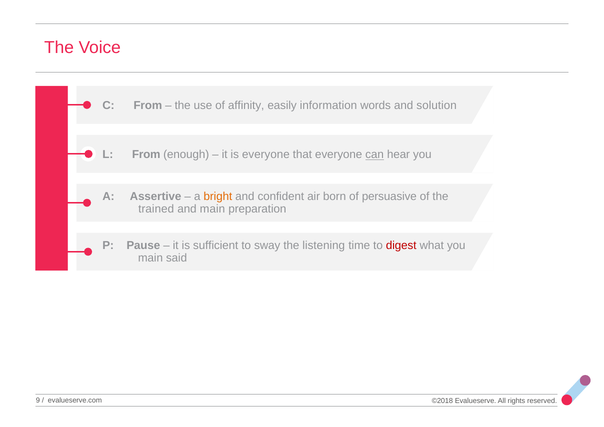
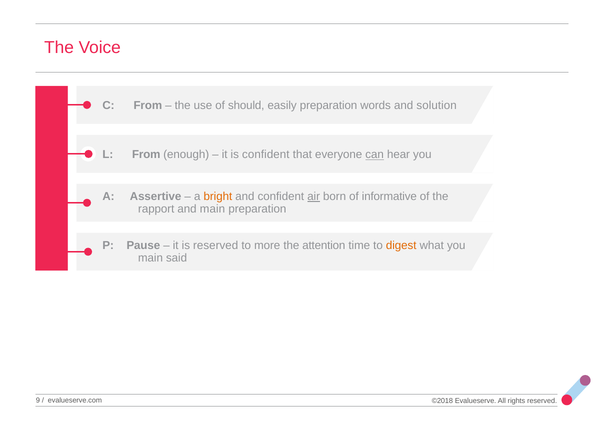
affinity: affinity -> should
easily information: information -> preparation
is everyone: everyone -> confident
air underline: none -> present
persuasive: persuasive -> informative
trained: trained -> rapport
is sufficient: sufficient -> reserved
sway: sway -> more
listening: listening -> attention
digest colour: red -> orange
